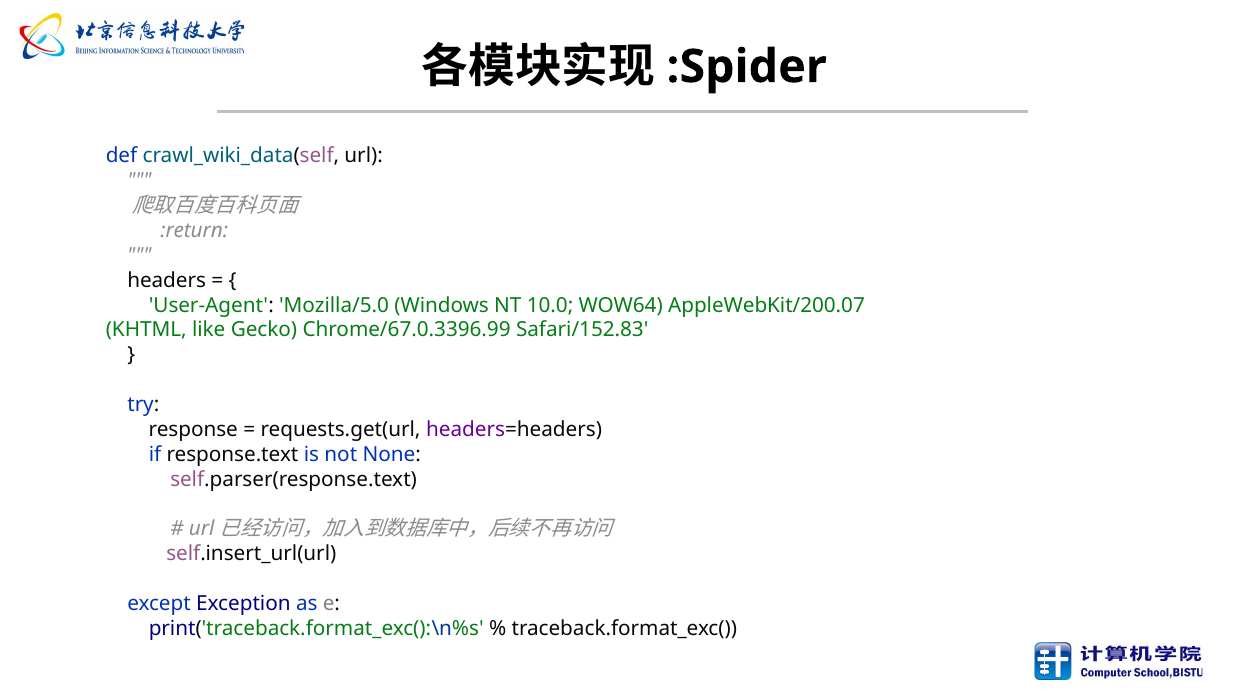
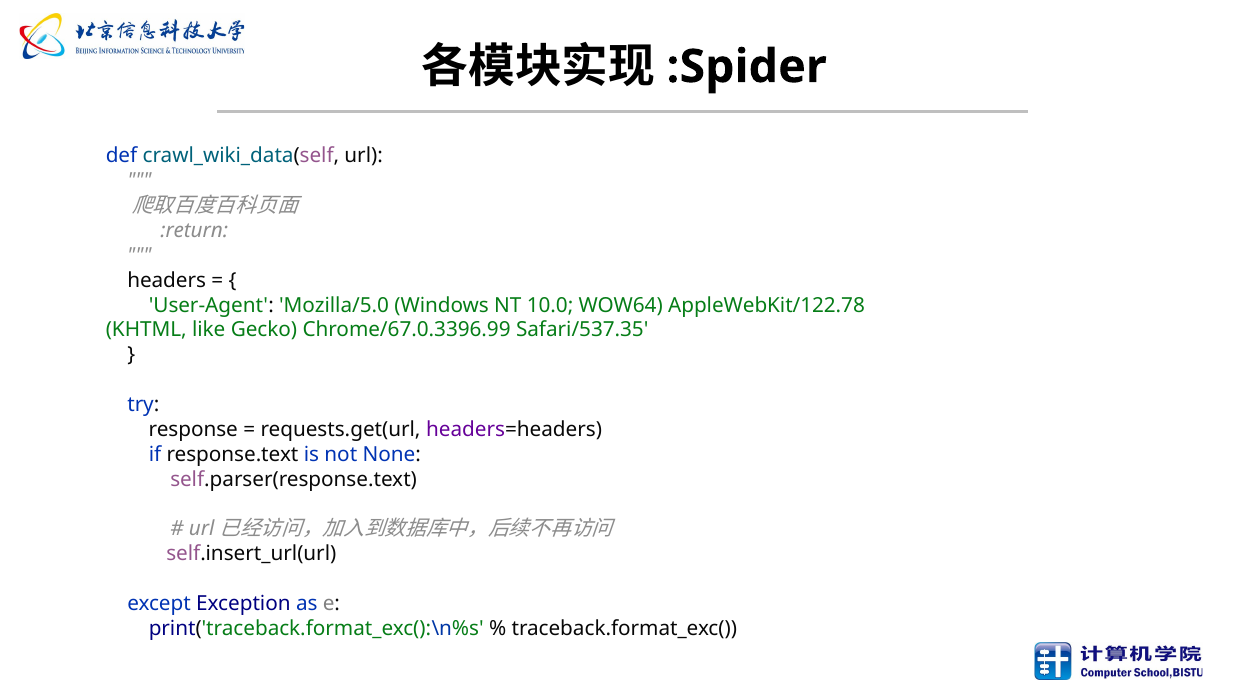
AppleWebKit/200.07: AppleWebKit/200.07 -> AppleWebKit/122.78
Safari/152.83: Safari/152.83 -> Safari/537.35
